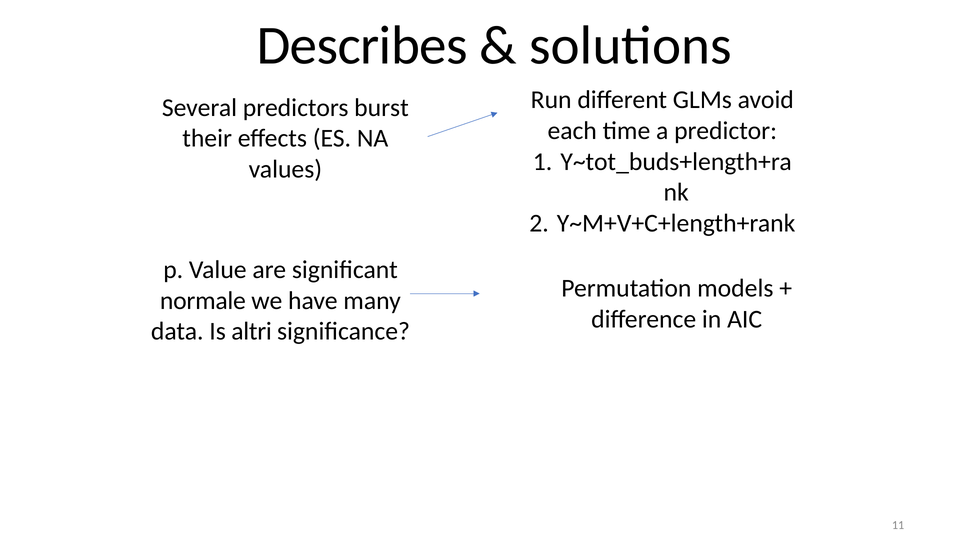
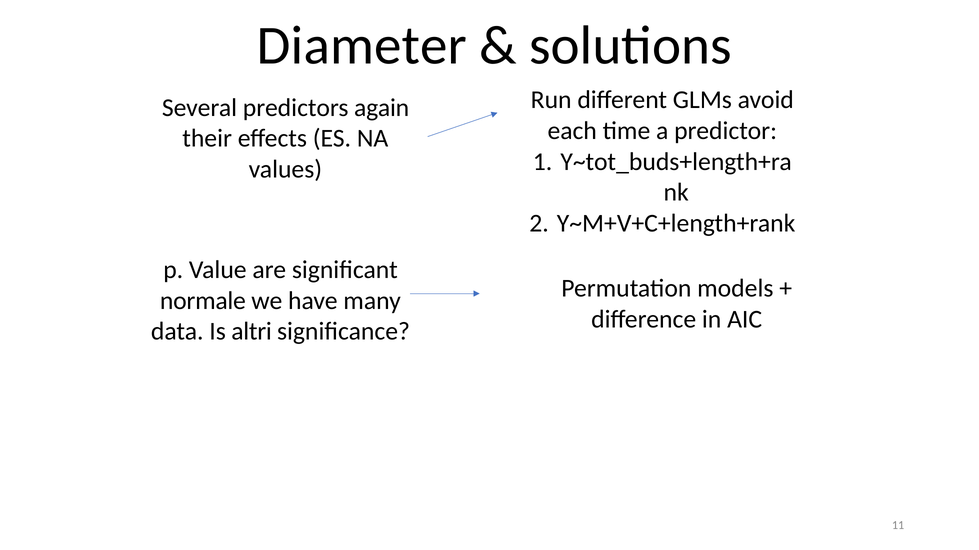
Describes: Describes -> Diameter
burst: burst -> again
